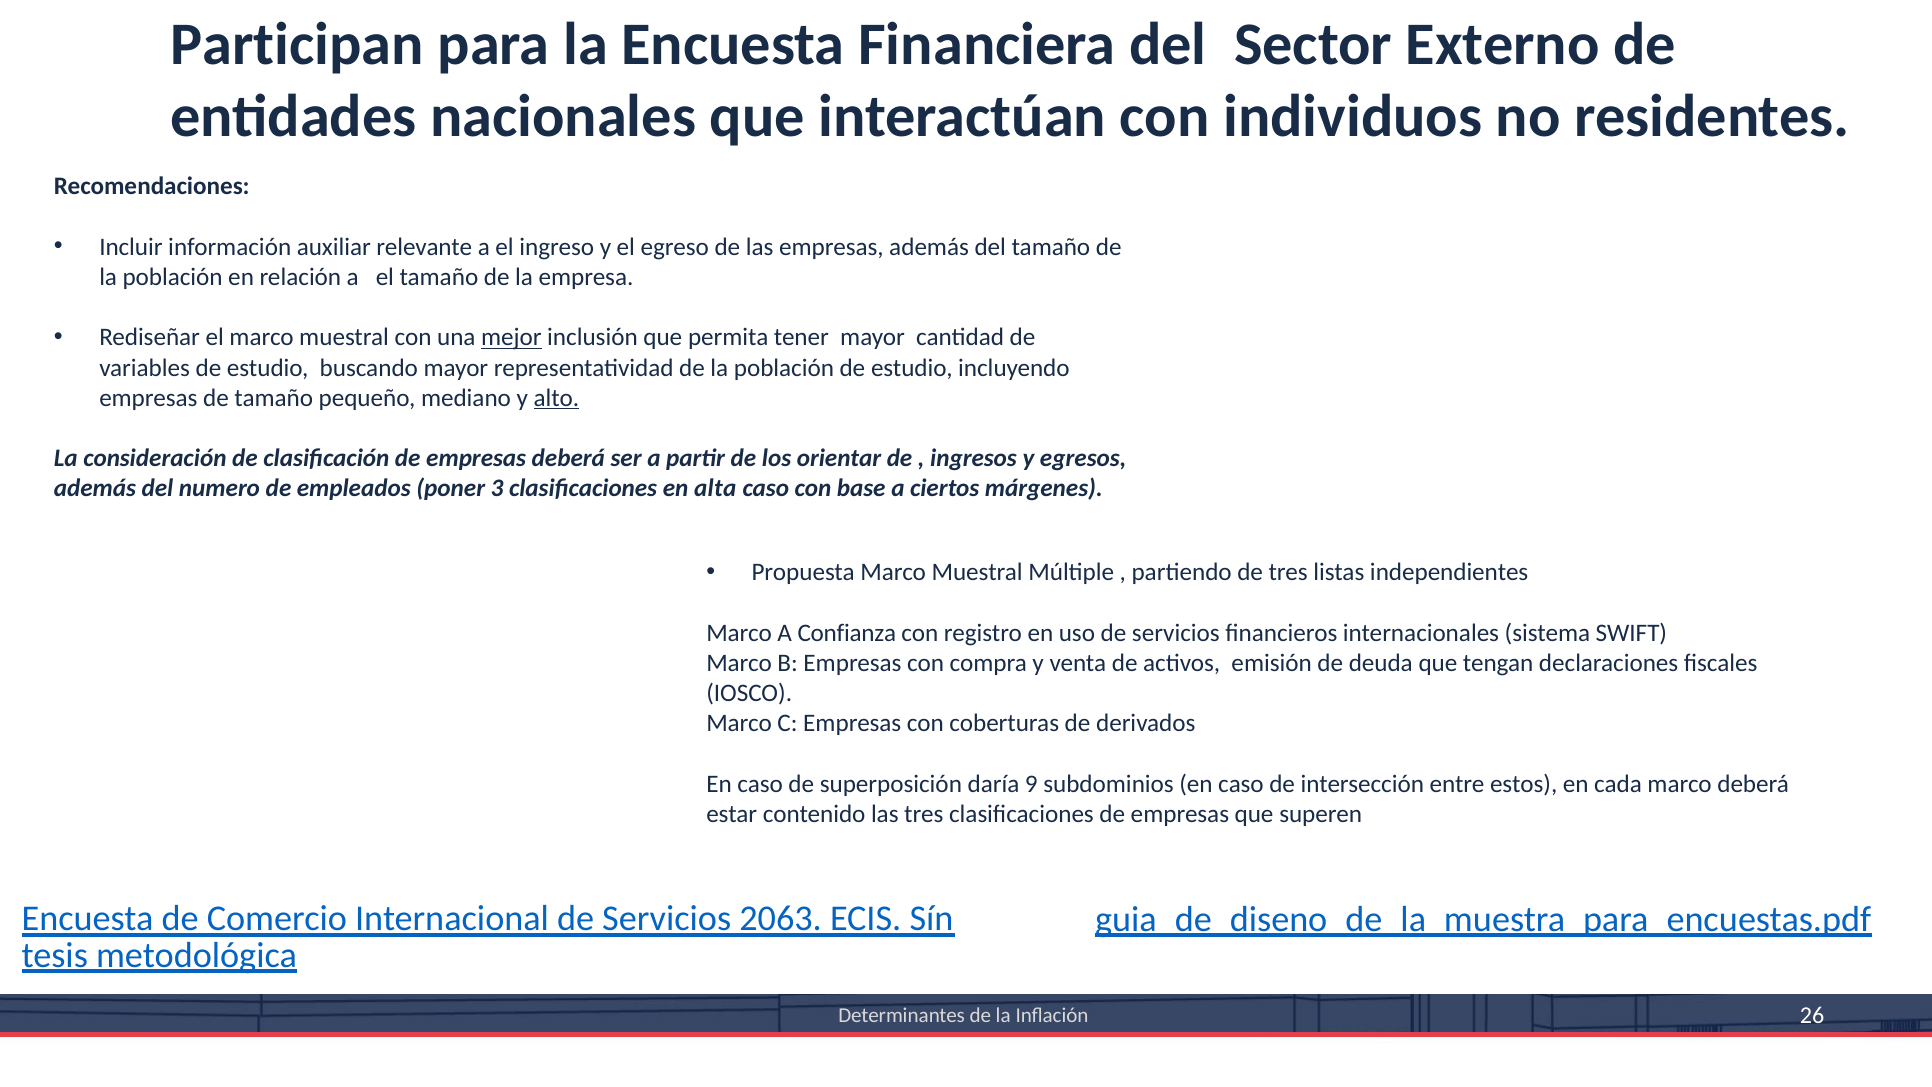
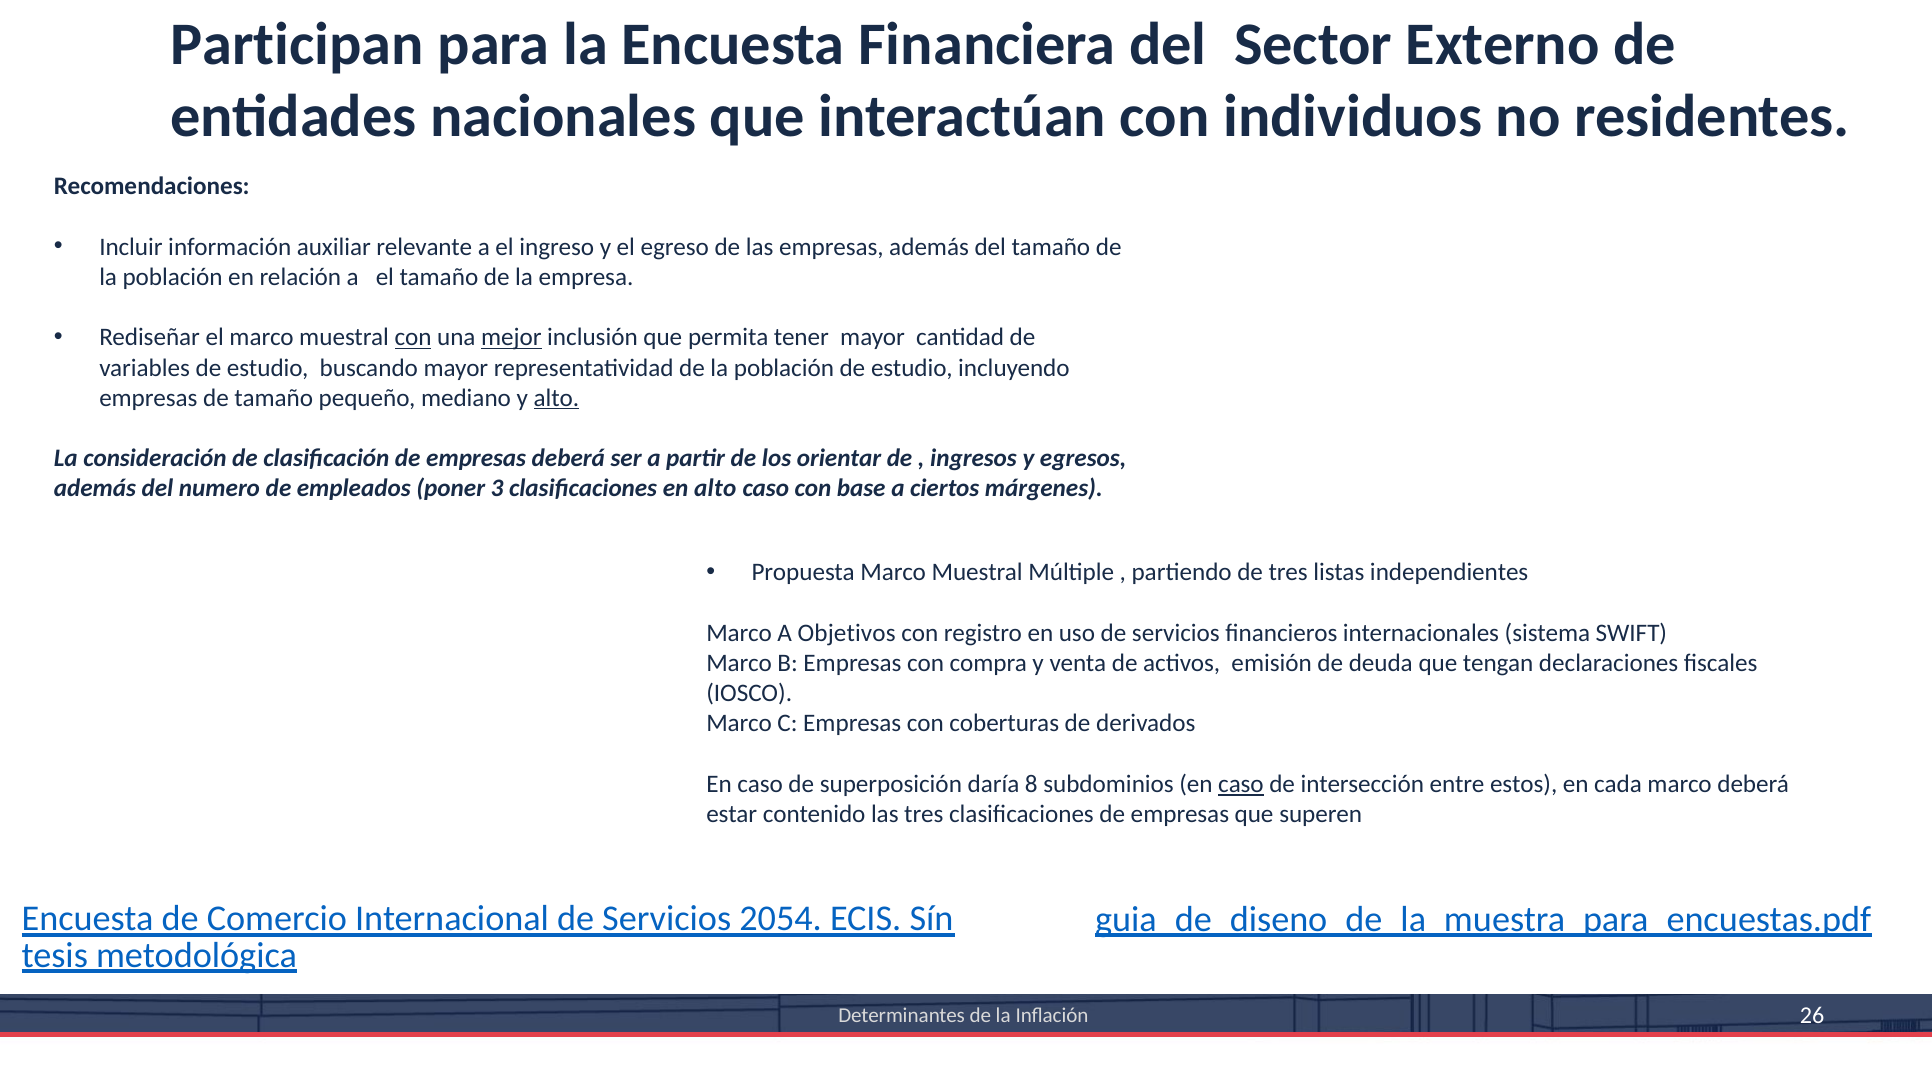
con at (413, 337) underline: none -> present
en alta: alta -> alto
Confianza: Confianza -> Objetivos
9: 9 -> 8
caso at (1241, 784) underline: none -> present
2063: 2063 -> 2054
